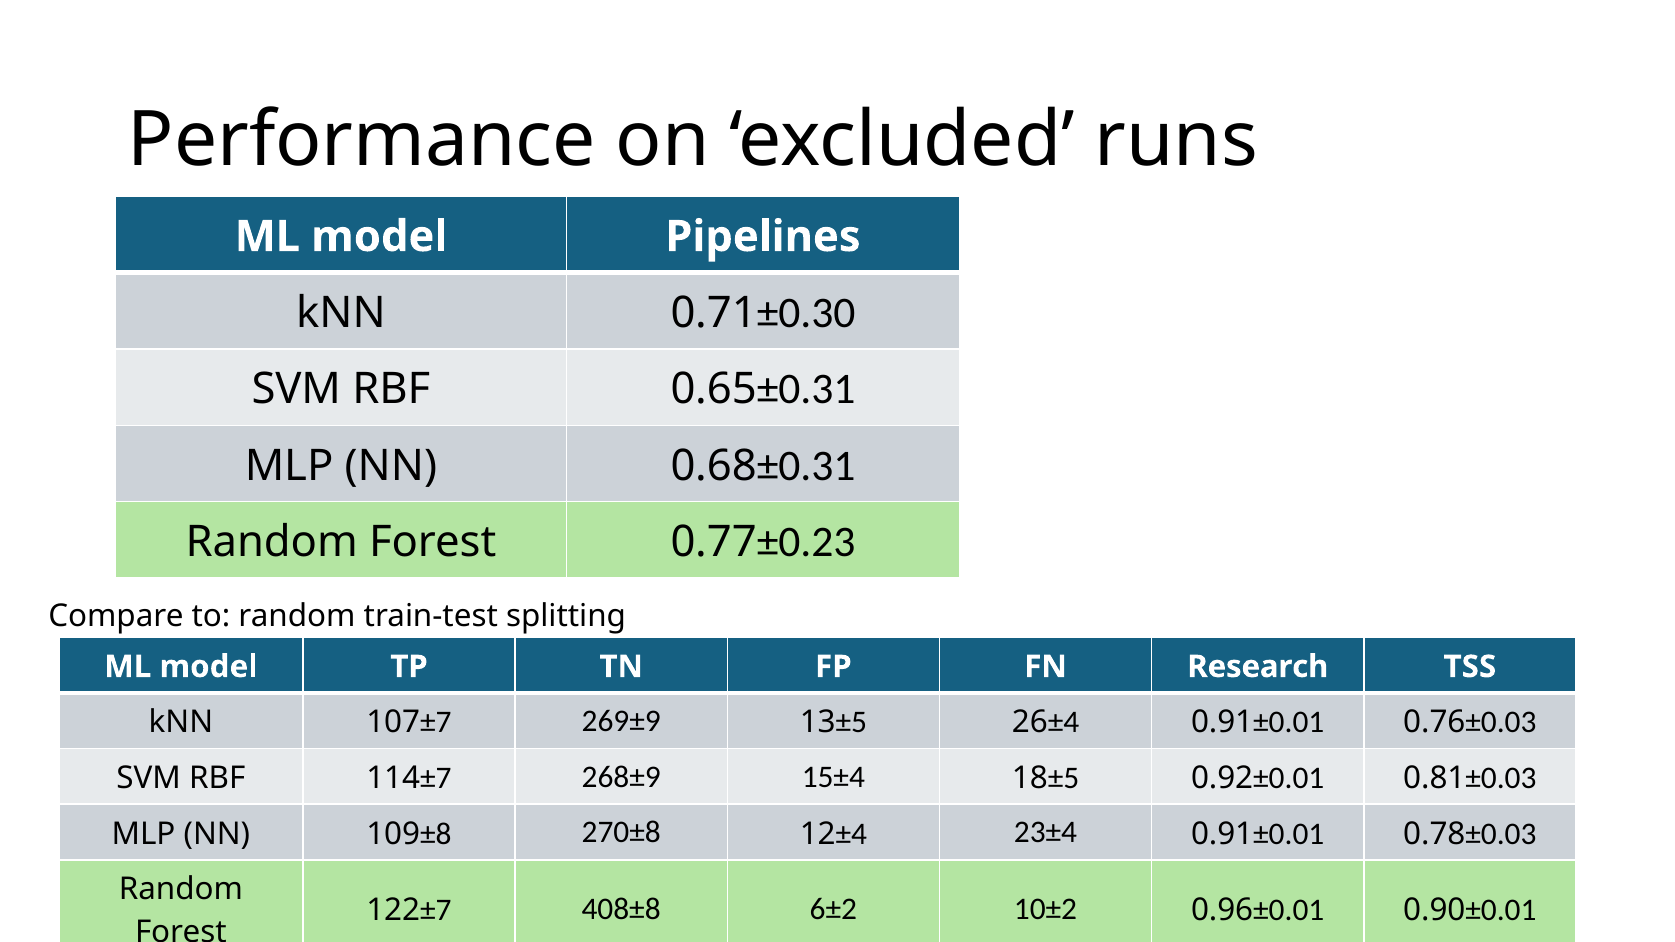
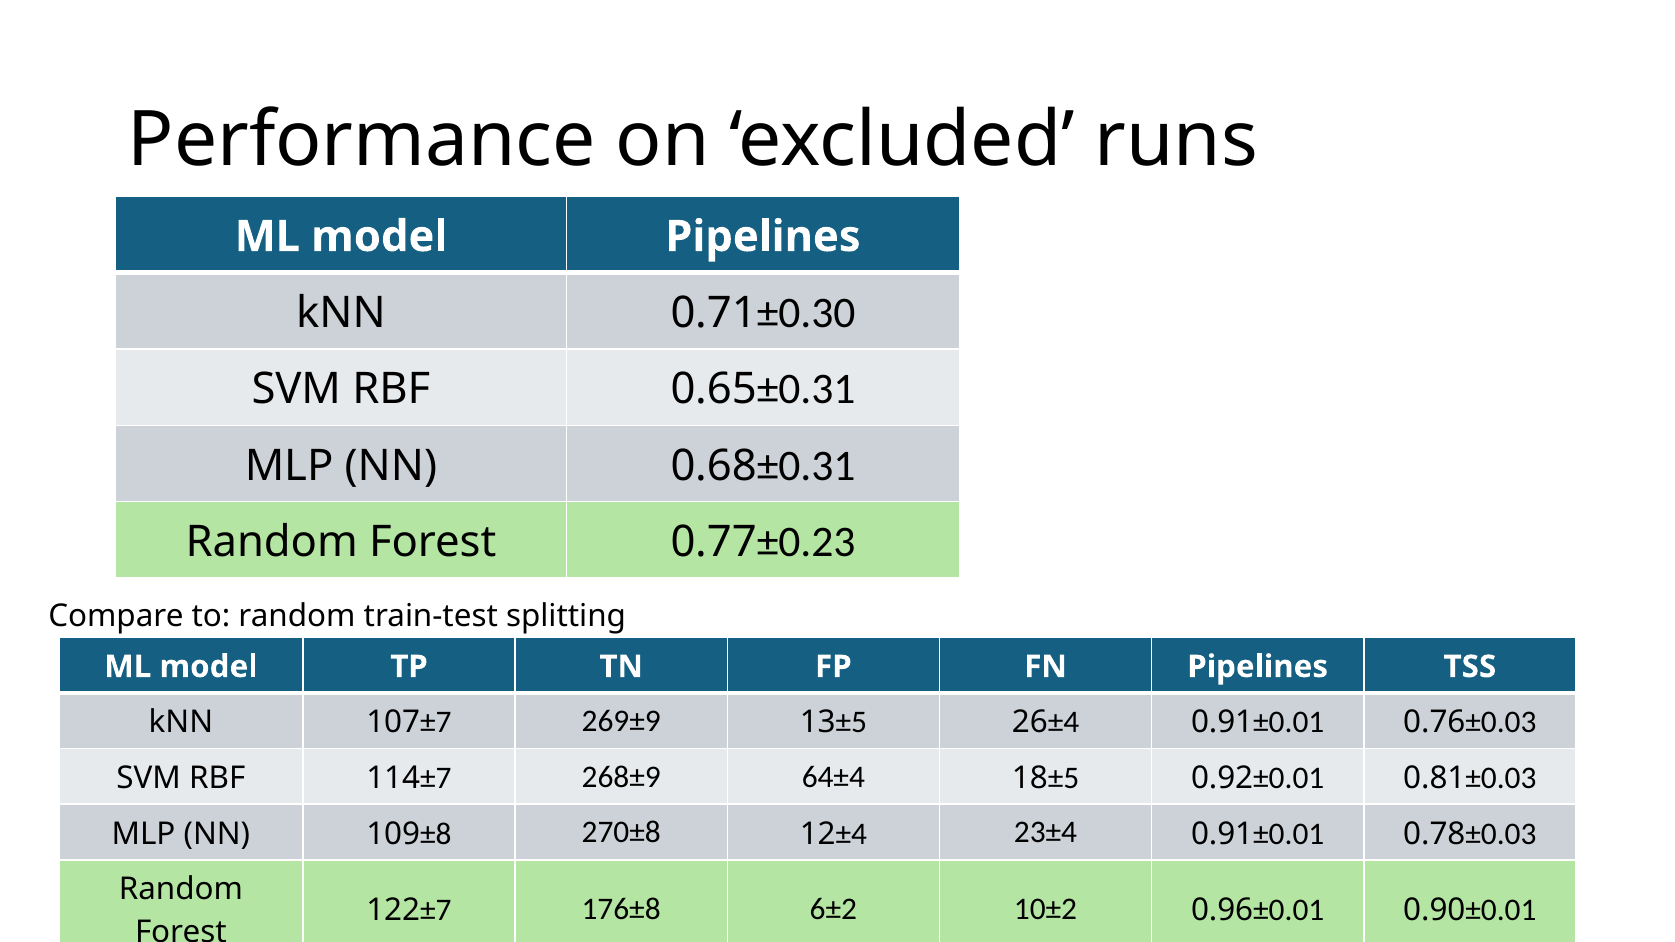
FN Research: Research -> Pipelines
15±4: 15±4 -> 64±4
408±8: 408±8 -> 176±8
